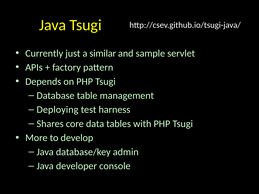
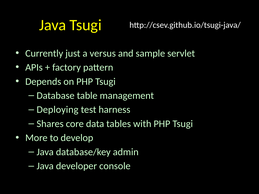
similar: similar -> versus
